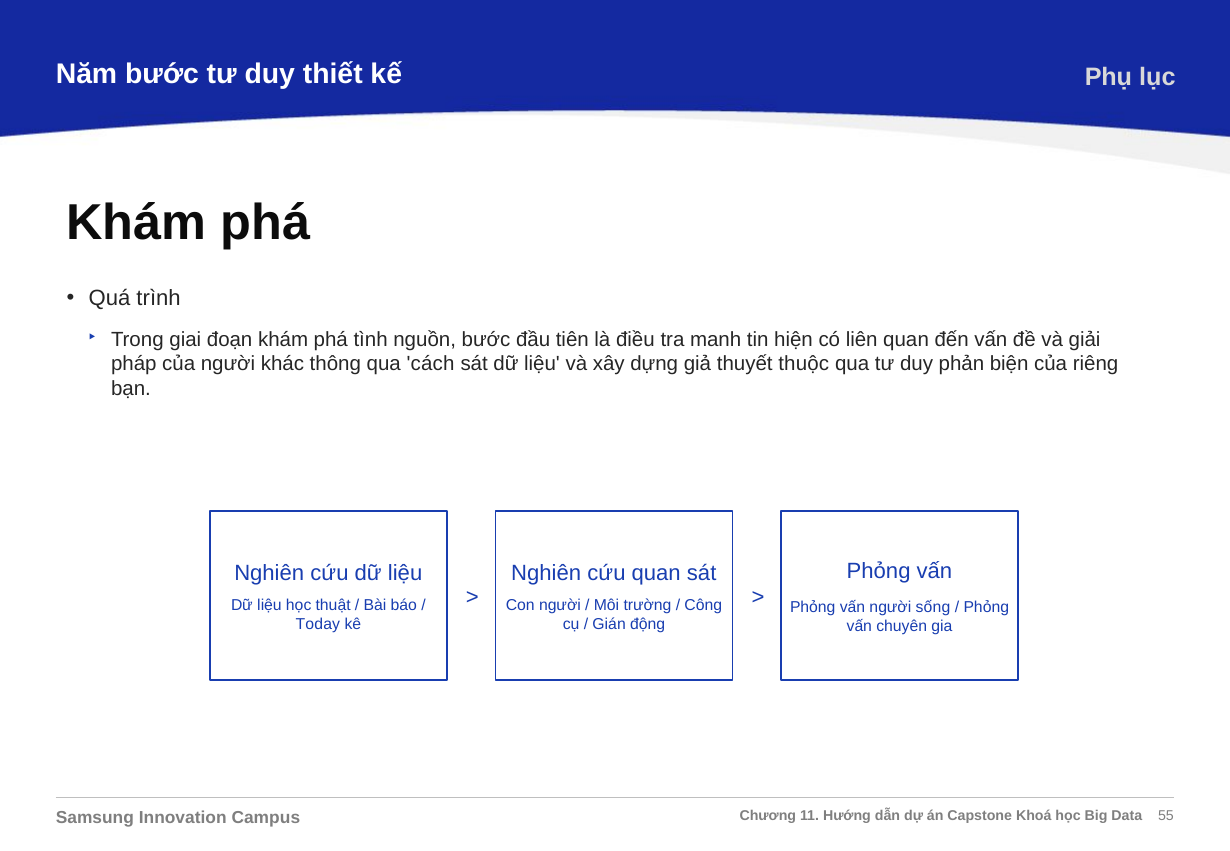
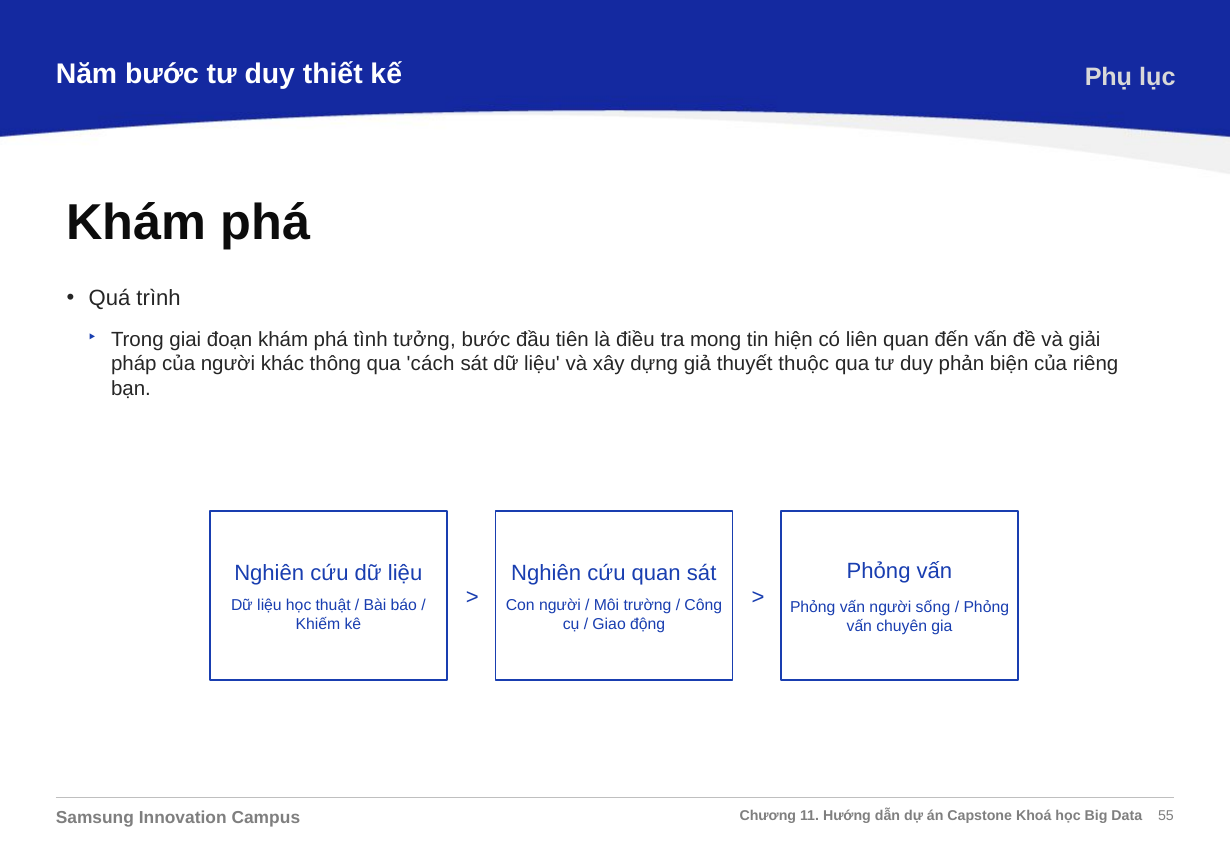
nguồn: nguồn -> tưởng
manh: manh -> mong
Today: Today -> Khiếm
Gián: Gián -> Giao
